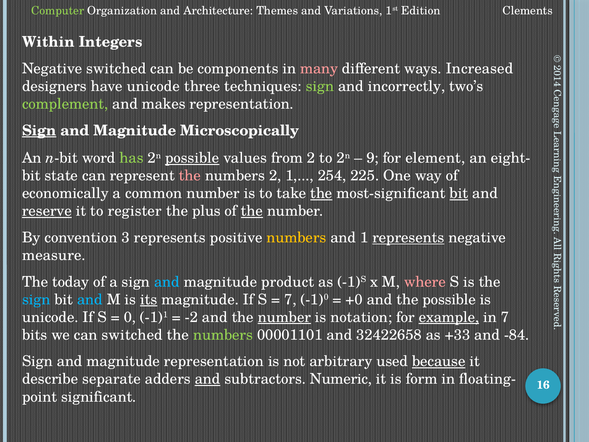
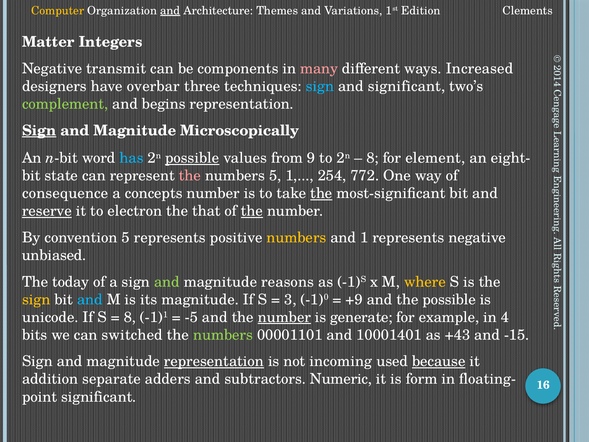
Computer colour: light green -> yellow
and at (170, 11) underline: none -> present
Within: Within -> Matter
Negative switched: switched -> transmit
have unicode: unicode -> overbar
sign at (320, 86) colour: light green -> light blue
and incorrectly: incorrectly -> significant
makes: makes -> begins
has colour: light green -> light blue
from 2: 2 -> 9
9 at (372, 158): 9 -> 8
numbers 2: 2 -> 5
225: 225 -> 772
economically: economically -> consequence
common: common -> concepts
bit at (459, 193) underline: present -> none
register: register -> electron
plus: plus -> that
convention 3: 3 -> 5
represents at (408, 238) underline: present -> none
measure: measure -> unbiased
and at (167, 282) colour: light blue -> light green
product: product -> reasons
where colour: pink -> yellow
sign at (36, 299) colour: light blue -> yellow
its underline: present -> none
7 at (290, 299): 7 -> 3
+0: +0 -> +9
0 at (130, 317): 0 -> 8
-2: -2 -> -5
notation: notation -> generate
example underline: present -> none
in 7: 7 -> 4
32422658: 32422658 -> 10001401
+33: +33 -> +43
-84: -84 -> -15
representation at (214, 361) underline: none -> present
arbitrary: arbitrary -> incoming
describe: describe -> addition
and at (208, 379) underline: present -> none
